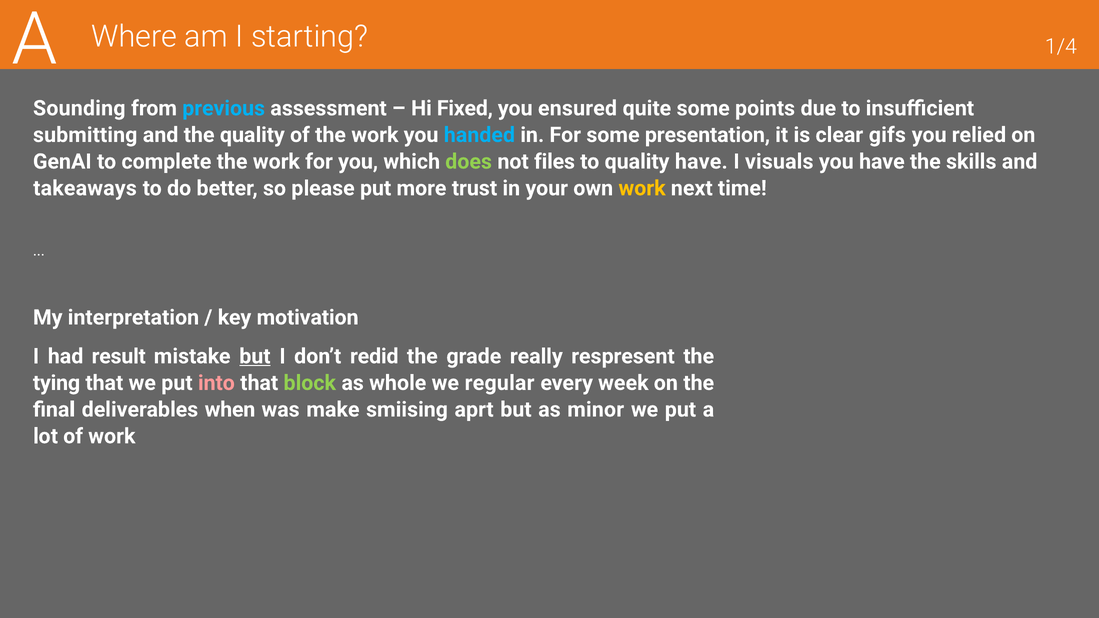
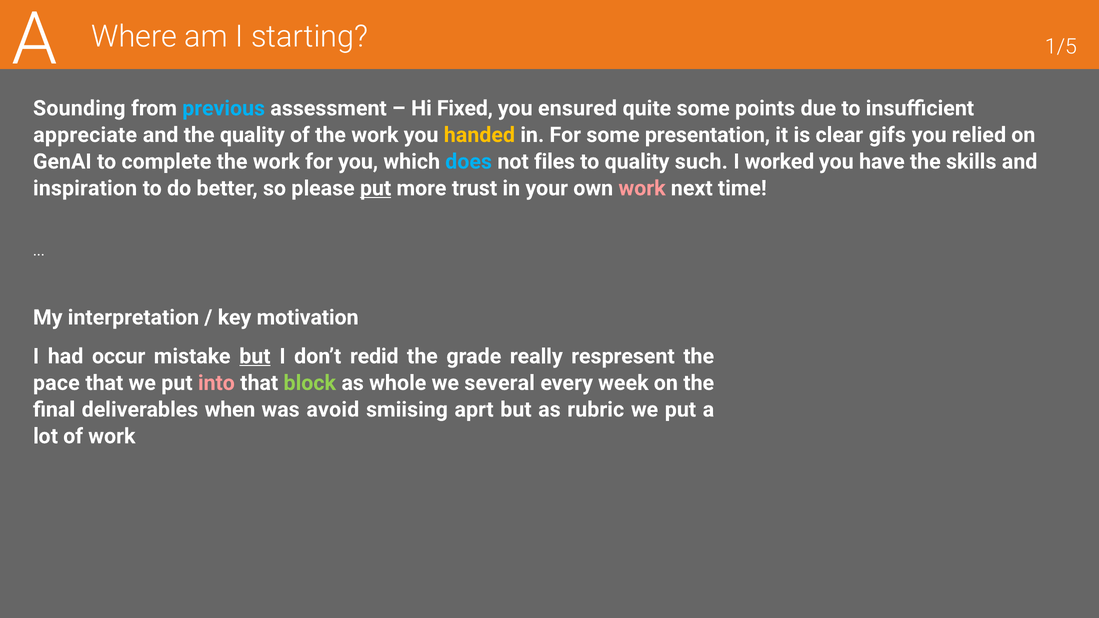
1/4: 1/4 -> 1/5
submitting: submitting -> appreciate
handed colour: light blue -> yellow
does colour: light green -> light blue
quality have: have -> such
visuals: visuals -> worked
takeaways: takeaways -> inspiration
put at (376, 188) underline: none -> present
work at (642, 188) colour: yellow -> pink
result: result -> occur
tying: tying -> pace
regular: regular -> several
make: make -> avoid
minor: minor -> rubric
